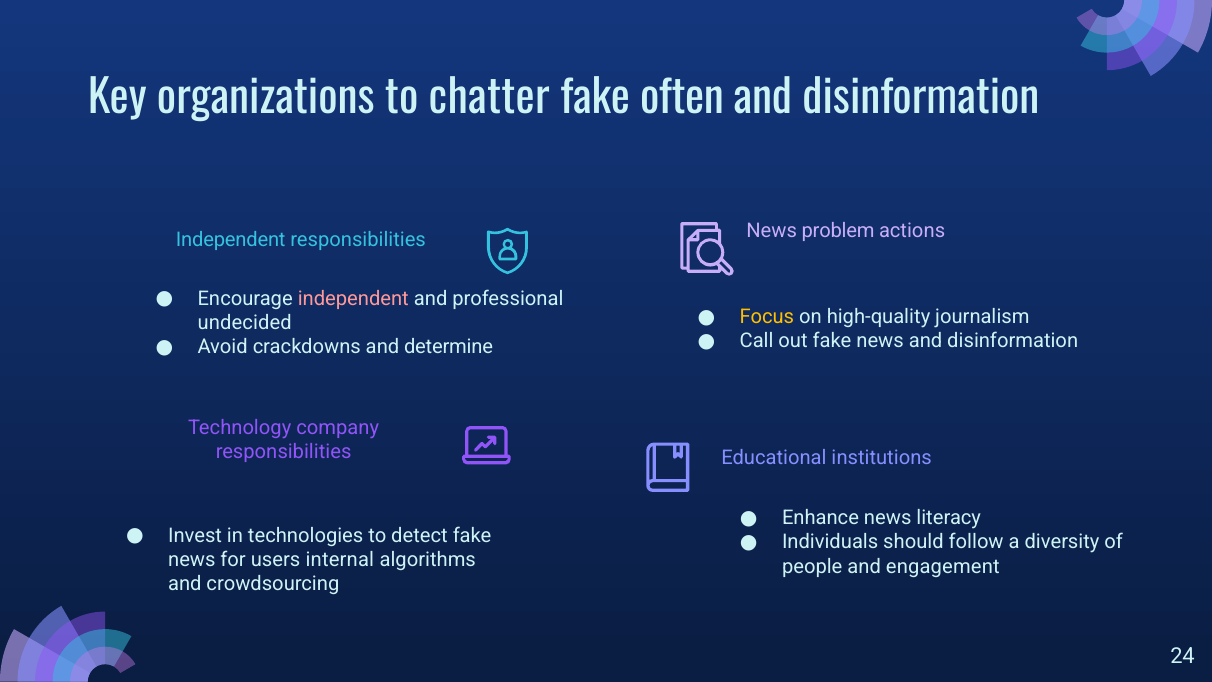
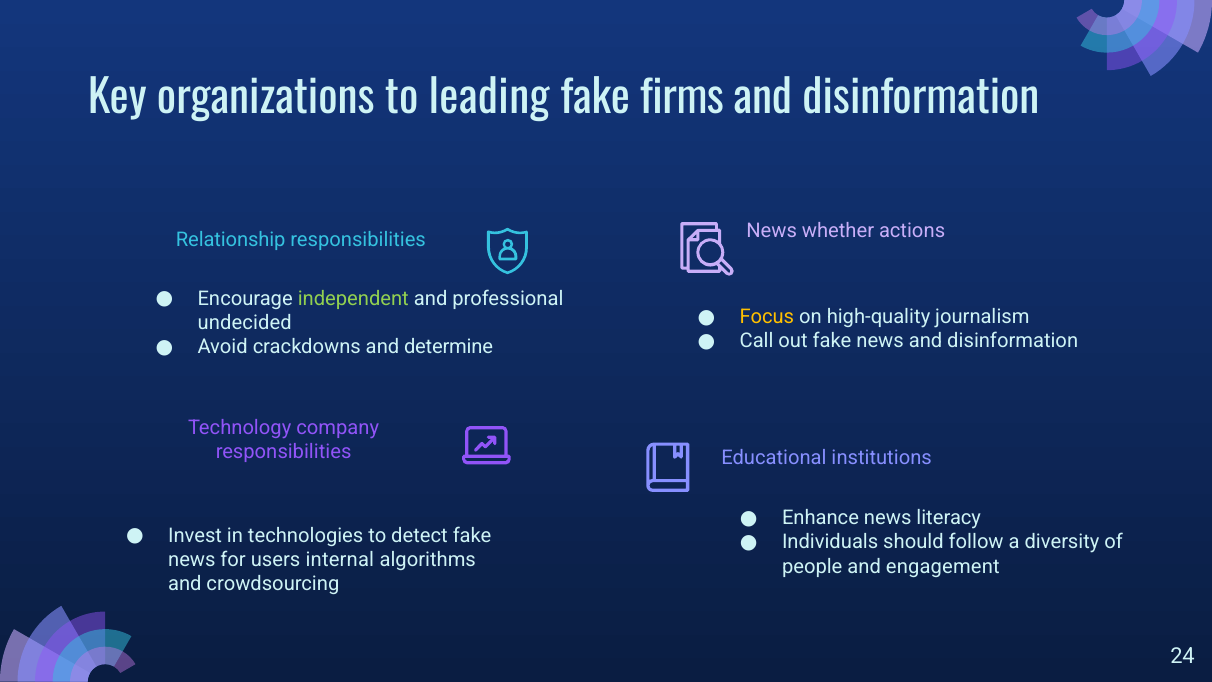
chatter: chatter -> leading
often: often -> firms
problem: problem -> whether
Independent at (231, 240): Independent -> Relationship
independent at (353, 299) colour: pink -> light green
